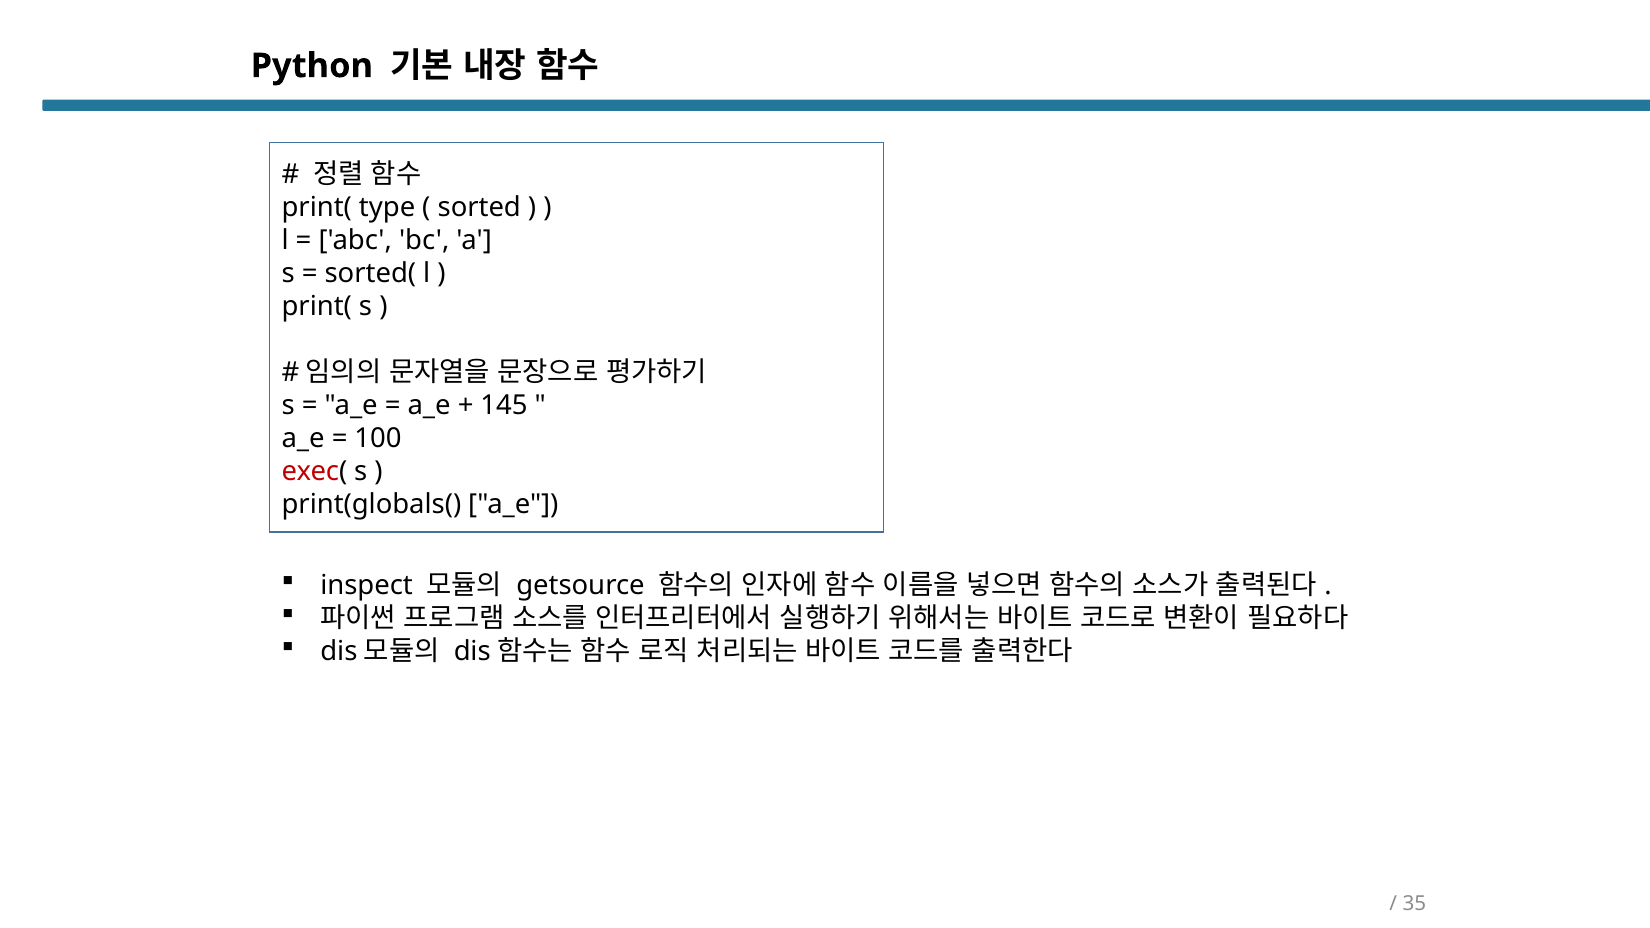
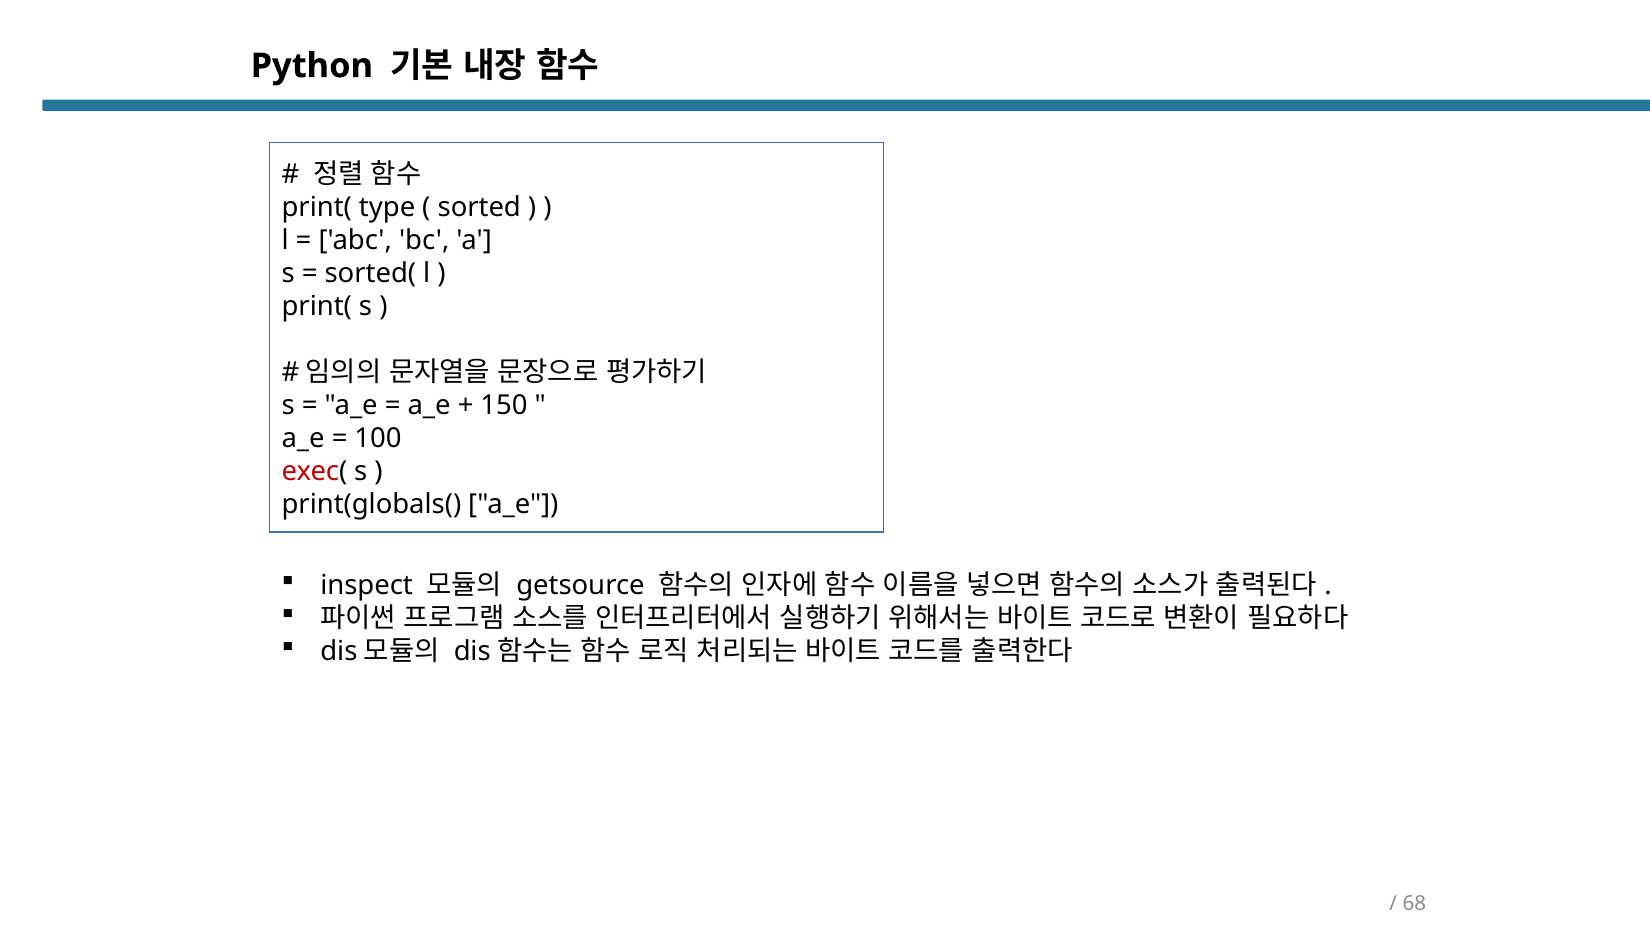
145: 145 -> 150
35: 35 -> 68
